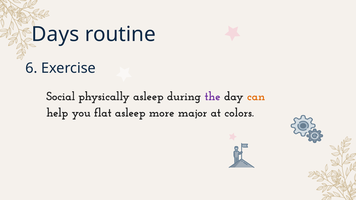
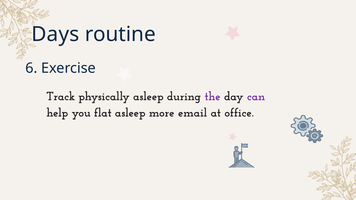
Social: Social -> Track
can colour: orange -> purple
major: major -> email
colors: colors -> office
